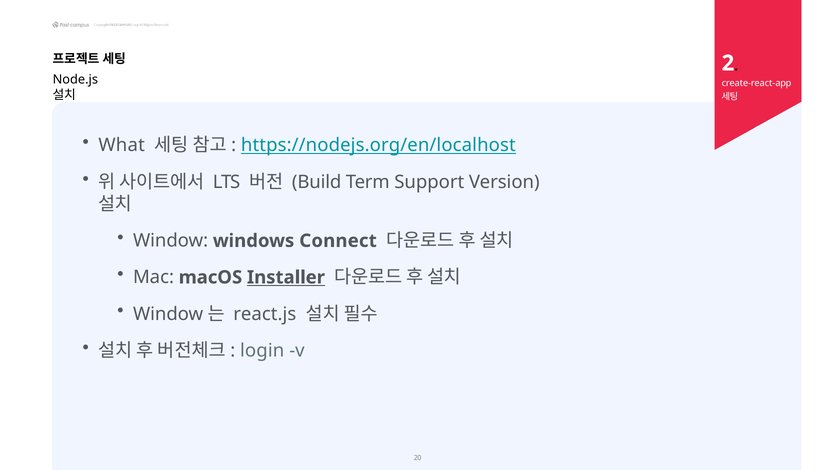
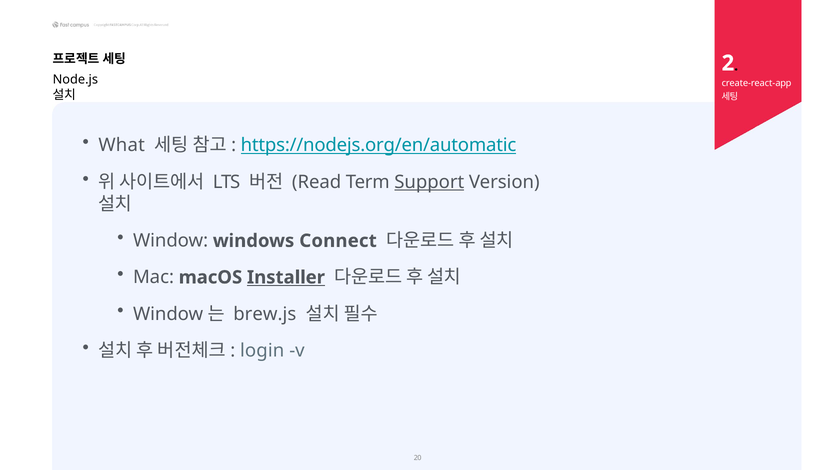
https://nodejs.org/en/localhost: https://nodejs.org/en/localhost -> https://nodejs.org/en/automatic
Build: Build -> Read
Support underline: none -> present
react.js: react.js -> brew.js
